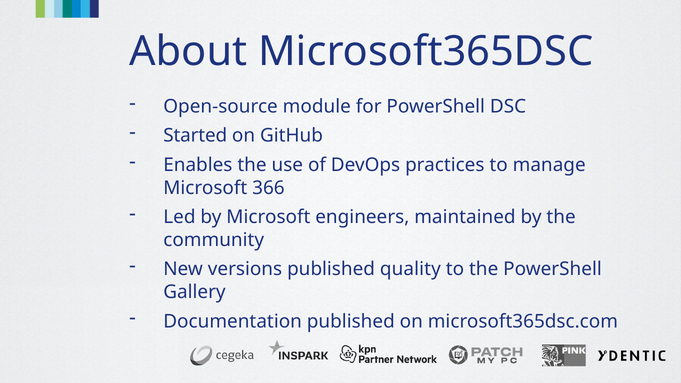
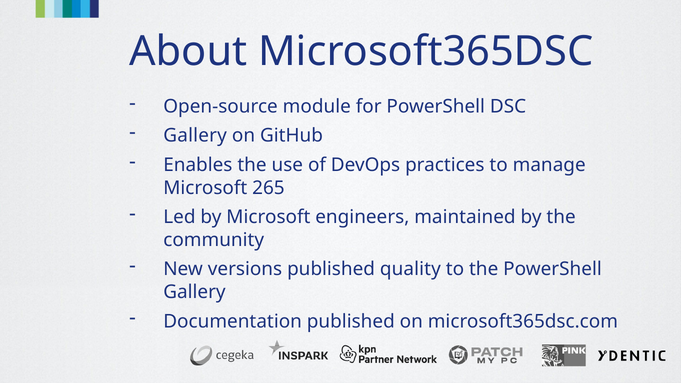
Started at (195, 136): Started -> Gallery
366: 366 -> 265
